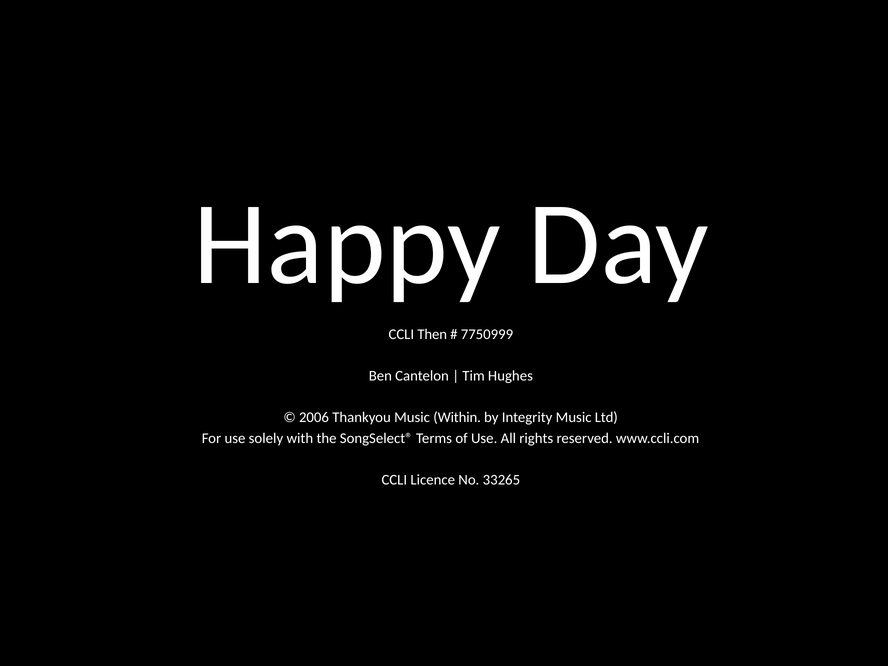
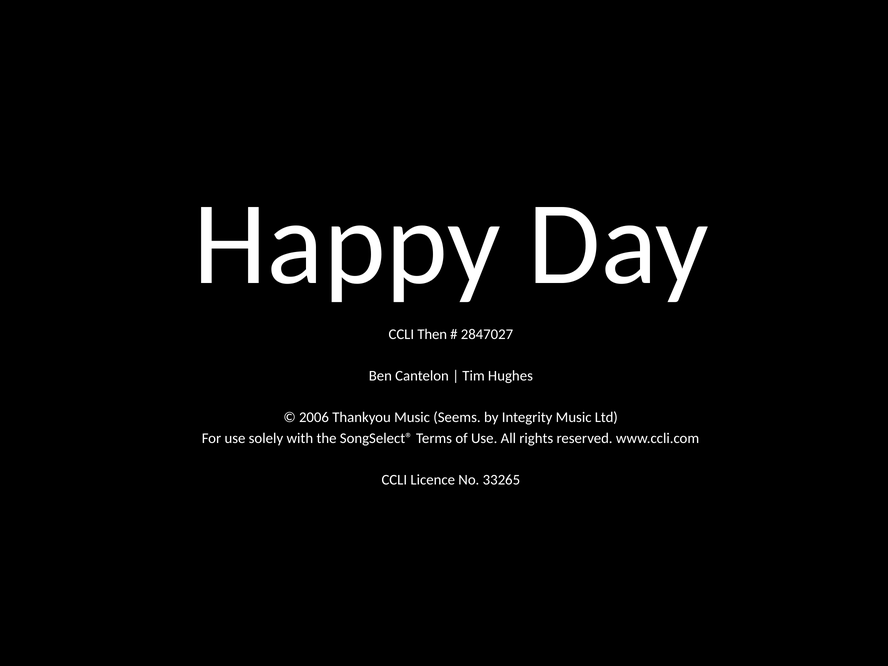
7750999: 7750999 -> 2847027
Within: Within -> Seems
